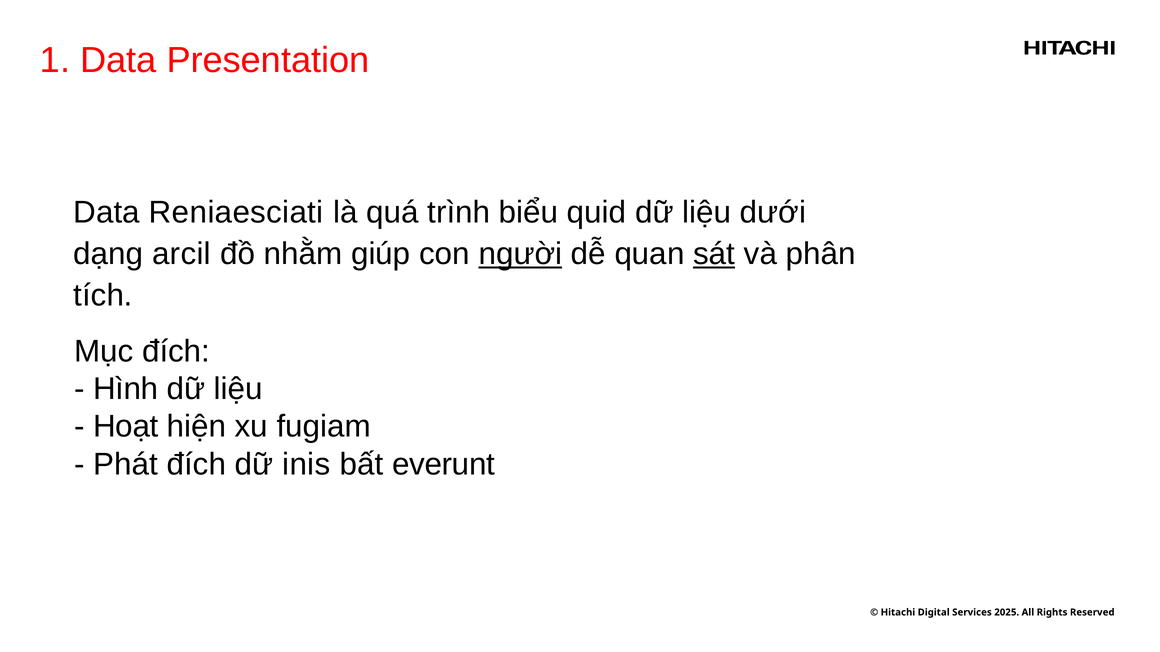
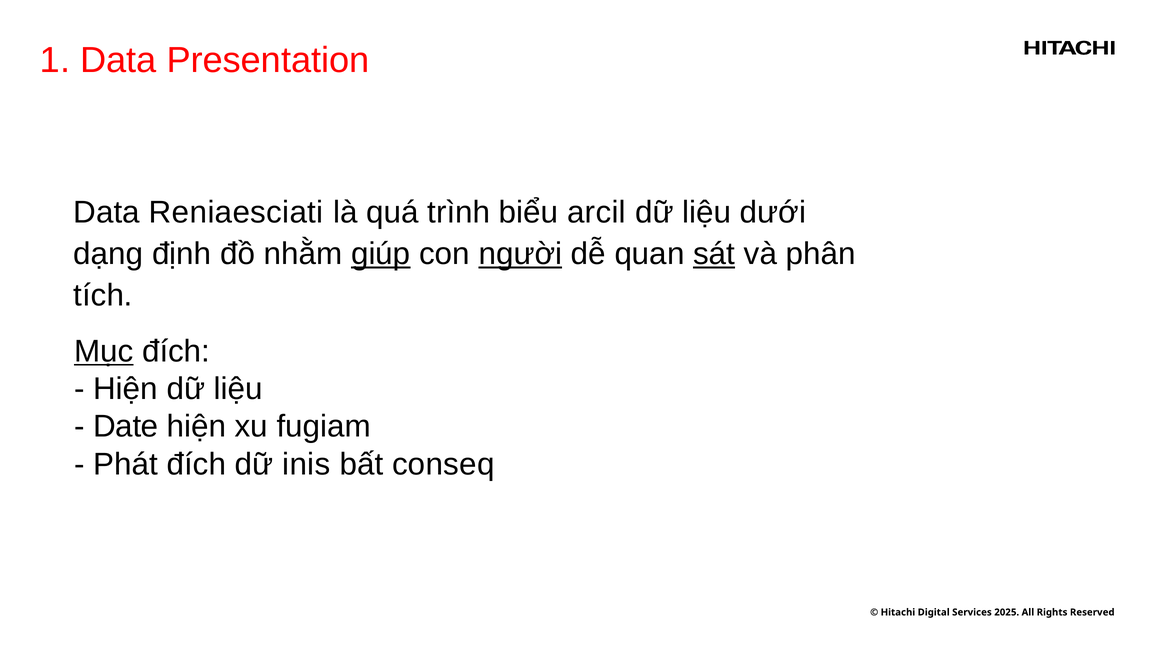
quid: quid -> arcil
arcil: arcil -> định
giúp underline: none -> present
Mục underline: none -> present
Hình at (126, 389): Hình -> Hiện
Hoạt: Hoạt -> Date
everunt: everunt -> conseq
